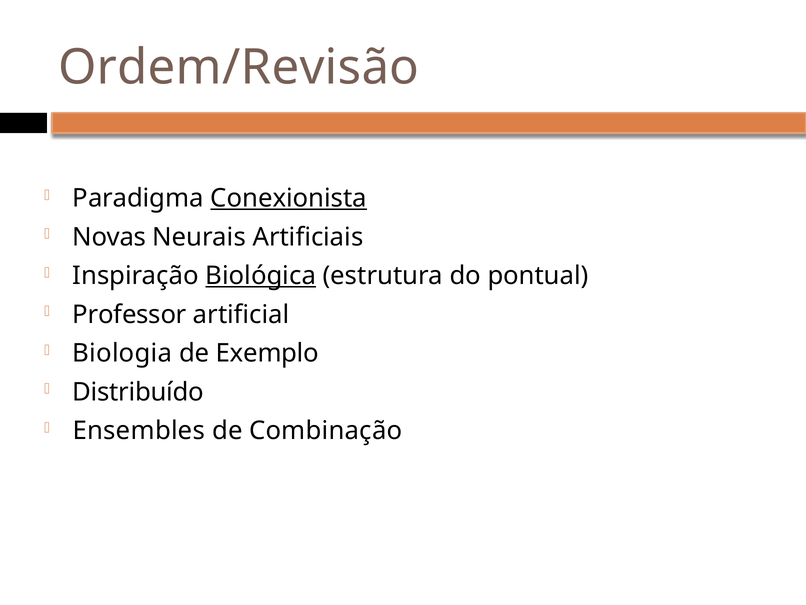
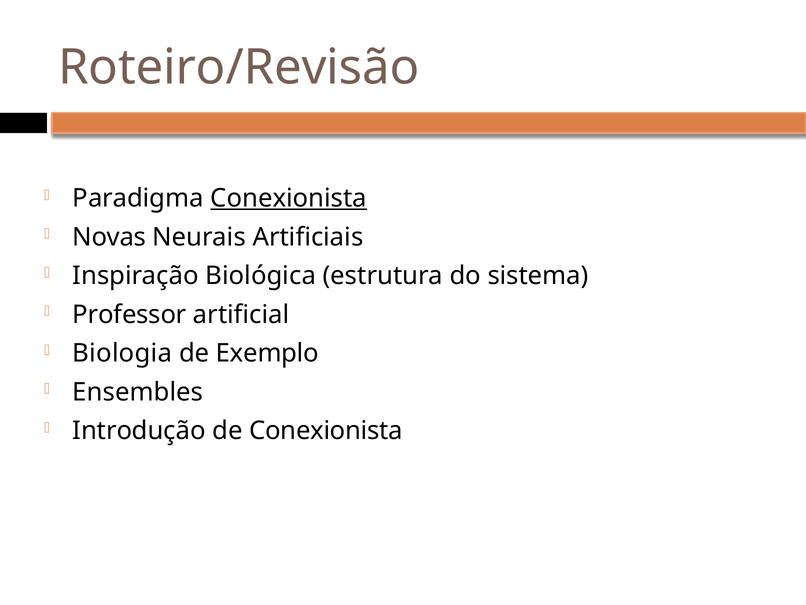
Ordem/Revisão: Ordem/Revisão -> Roteiro/Revisão
Biológica underline: present -> none
pontual: pontual -> sistema
Distribuído: Distribuído -> Ensembles
Ensembles: Ensembles -> Introdução
de Combinação: Combinação -> Conexionista
